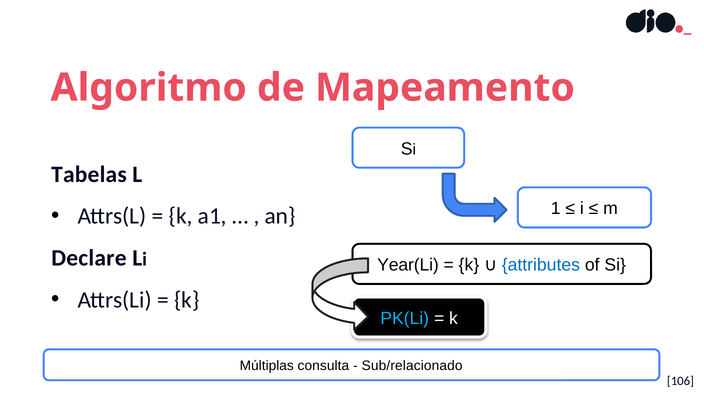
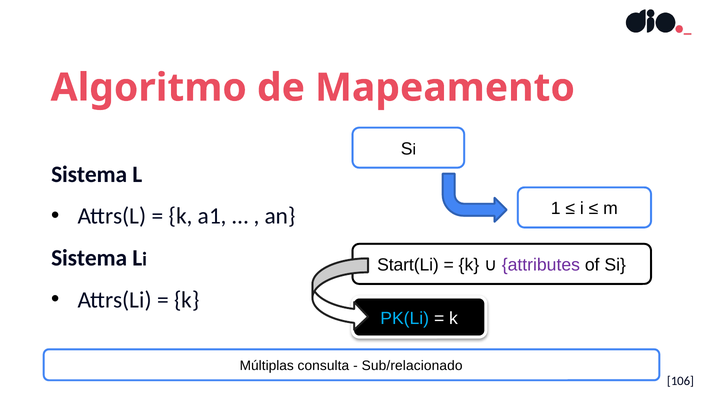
Tabelas at (89, 174): Tabelas -> Sistema
Declare at (89, 258): Declare -> Sistema
Year(Li: Year(Li -> Start(Li
attributes colour: blue -> purple
